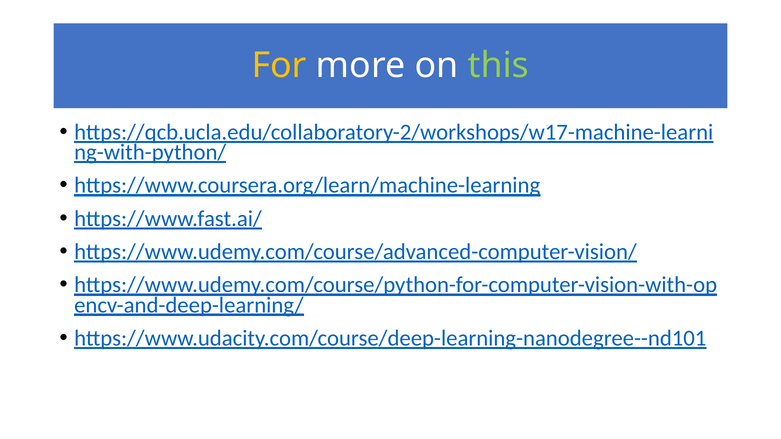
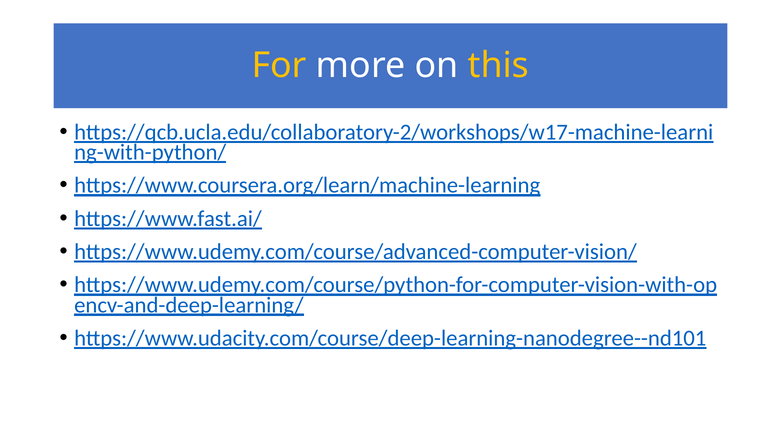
this colour: light green -> yellow
